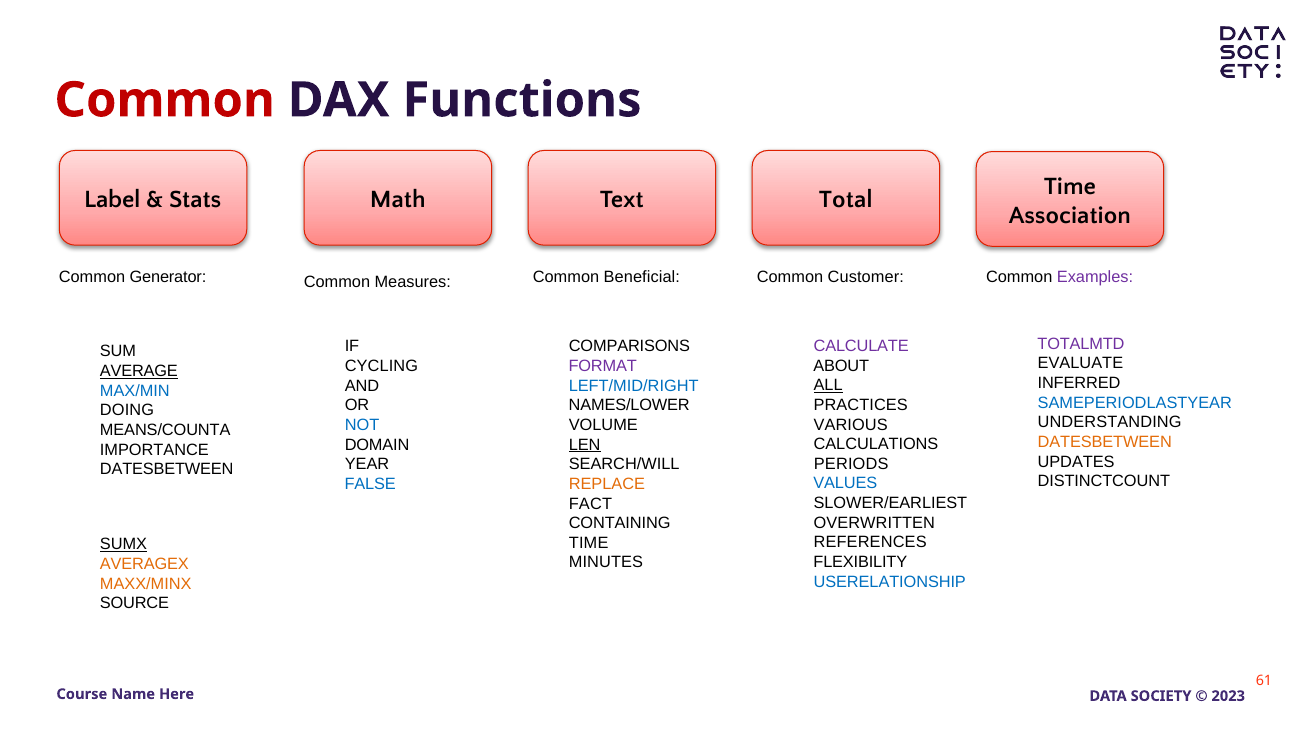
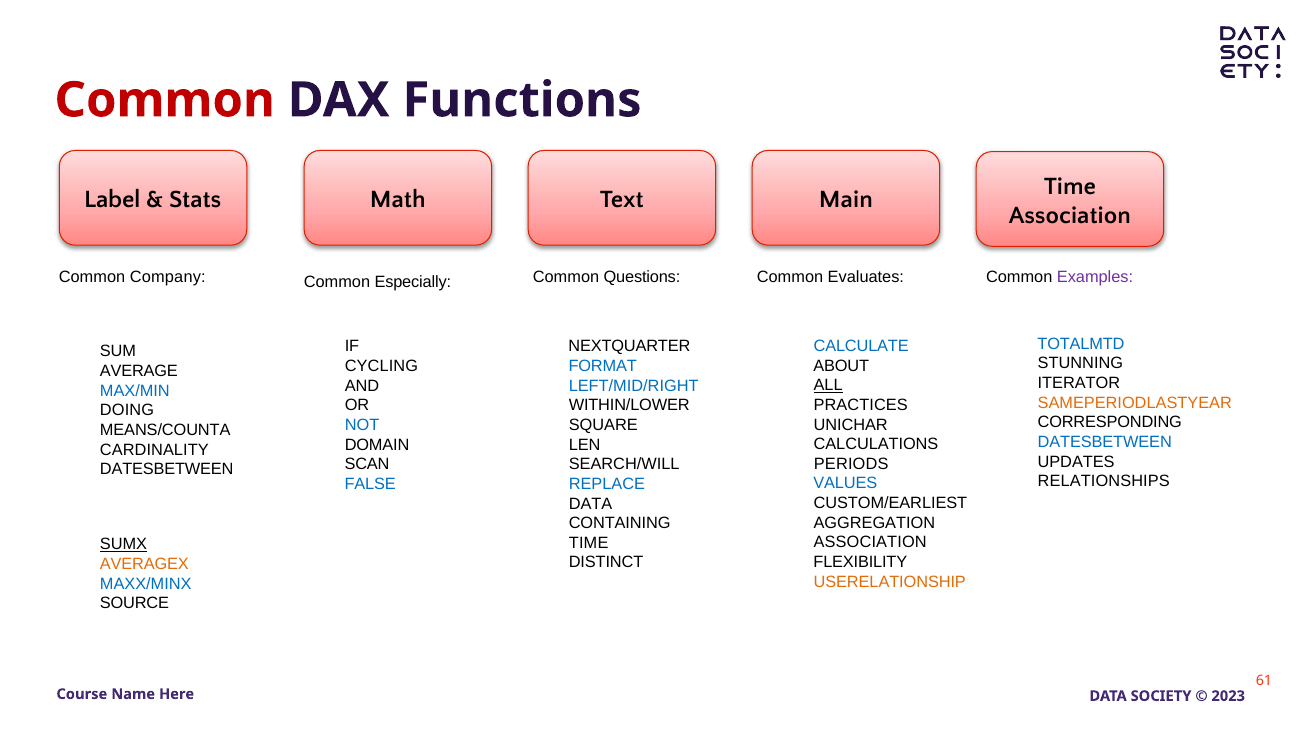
Total: Total -> Main
Generator: Generator -> Company
Measures: Measures -> Especially
Beneficial: Beneficial -> Questions
Customer: Customer -> Evaluates
TOTALMTD colour: purple -> blue
CALCULATE colour: purple -> blue
COMPARISONS: COMPARISONS -> NEXTQUARTER
EVALUATE: EVALUATE -> STUNNING
FORMAT colour: purple -> blue
AVERAGE underline: present -> none
INFERRED: INFERRED -> ITERATOR
SAMEPERIODLASTYEAR colour: blue -> orange
NAMES/LOWER: NAMES/LOWER -> WITHIN/LOWER
UNDERSTANDING: UNDERSTANDING -> CORRESPONDING
VARIOUS: VARIOUS -> UNICHAR
VOLUME: VOLUME -> SQUARE
DATESBETWEEN at (1105, 442) colour: orange -> blue
LEN underline: present -> none
IMPORTANCE: IMPORTANCE -> CARDINALITY
YEAR: YEAR -> SCAN
DISTINCTCOUNT: DISTINCTCOUNT -> RELATIONSHIPS
REPLACE colour: orange -> blue
SLOWER/EARLIEST: SLOWER/EARLIEST -> CUSTOM/EARLIEST
FACT at (590, 504): FACT -> DATA
OVERWRITTEN: OVERWRITTEN -> AGGREGATION
REFERENCES at (870, 542): REFERENCES -> ASSOCIATION
MINUTES: MINUTES -> DISTINCT
USERELATIONSHIP colour: blue -> orange
MAXX/MINX colour: orange -> blue
